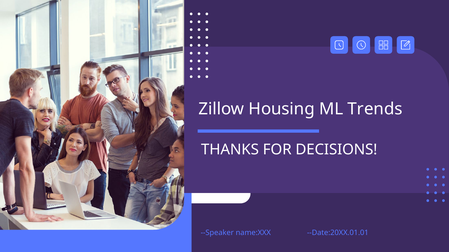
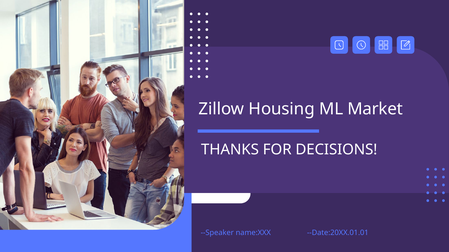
Trends: Trends -> Market
